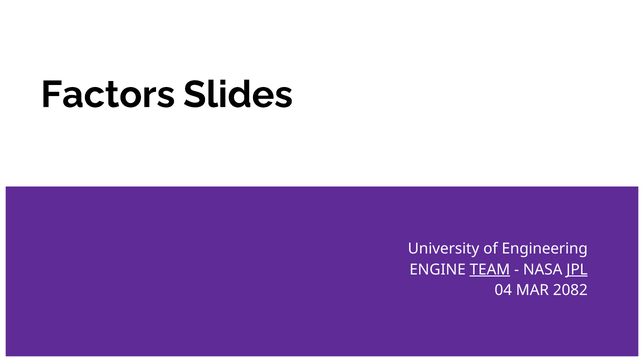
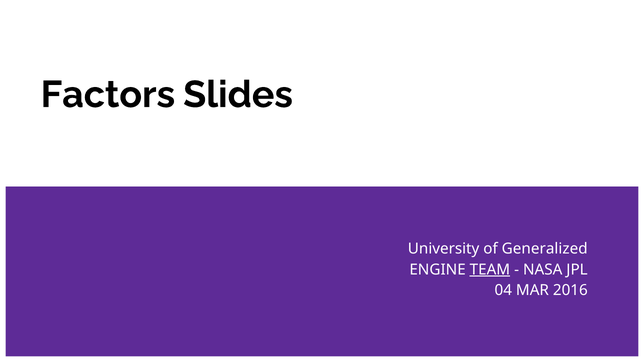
Engineering: Engineering -> Generalized
JPL underline: present -> none
2082: 2082 -> 2016
